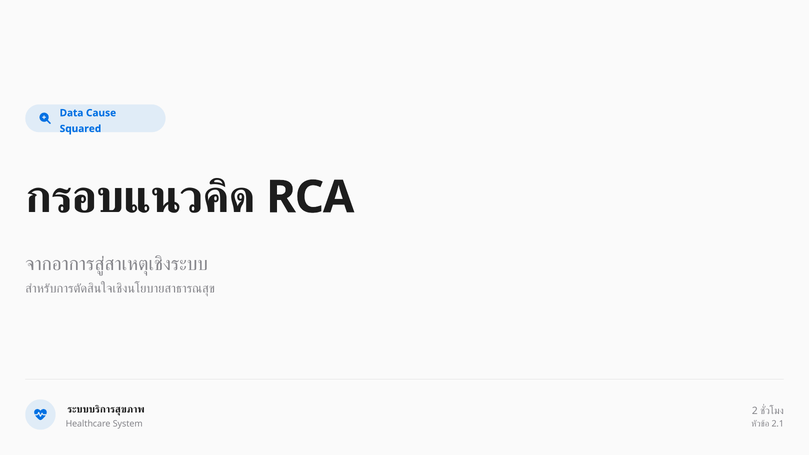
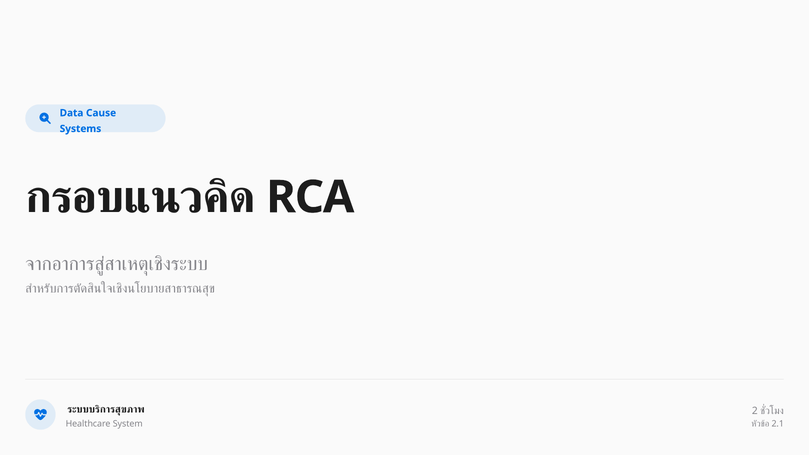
Squared: Squared -> Systems
